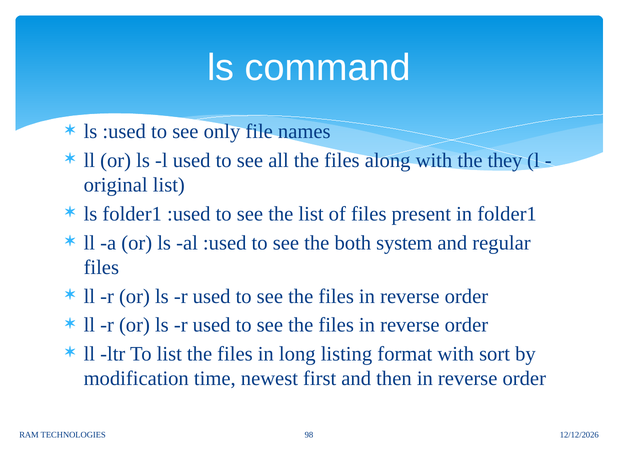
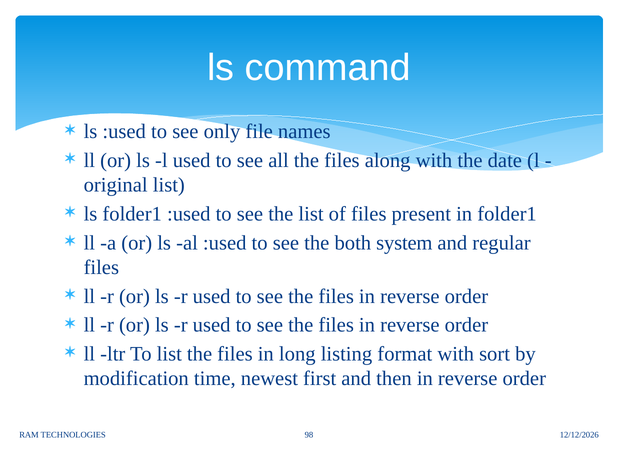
they: they -> date
